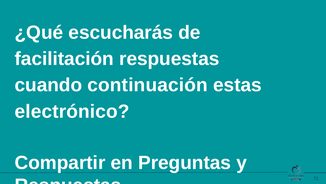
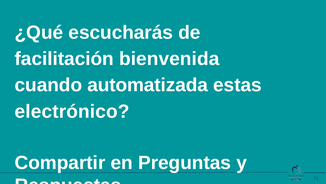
facilitación respuestas: respuestas -> bienvenida
continuación: continuación -> automatizada
